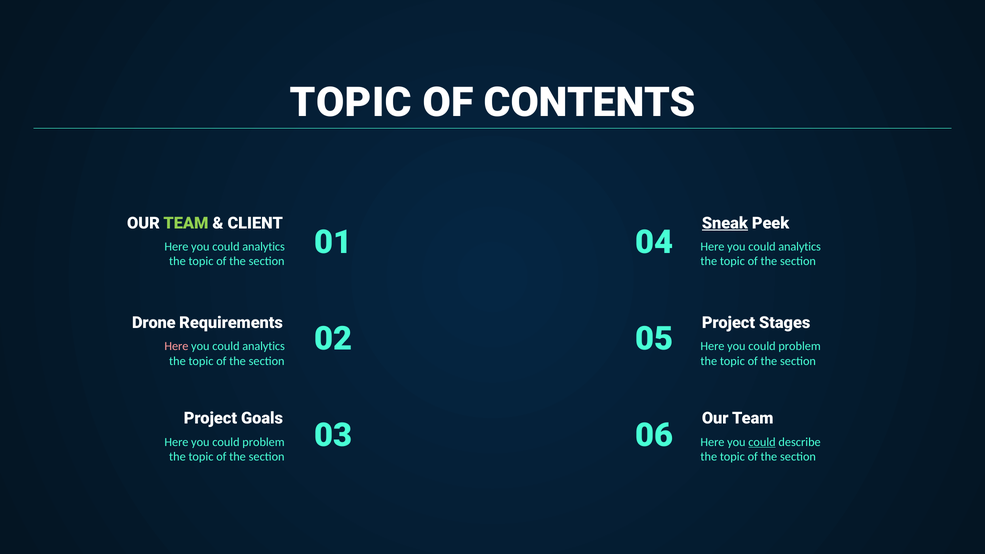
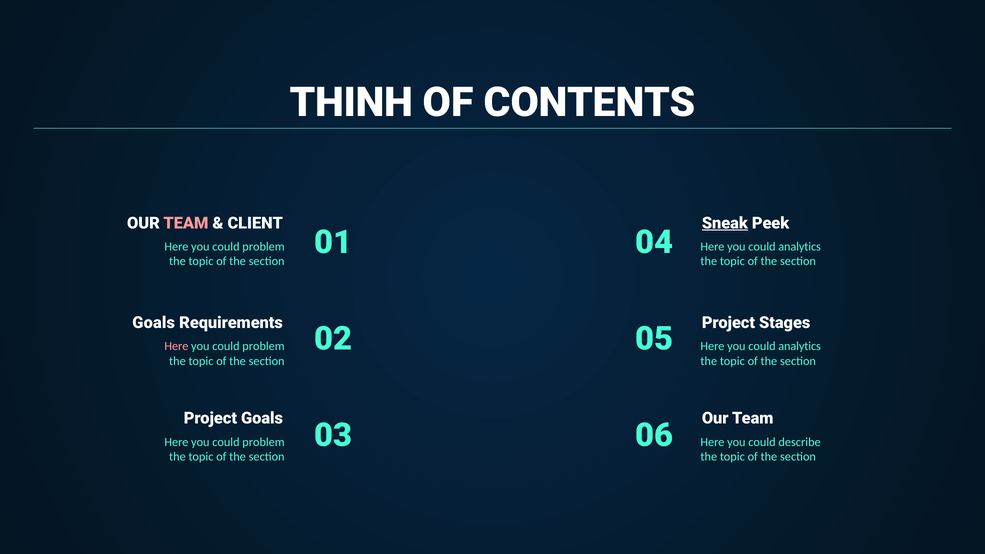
TOPIC at (351, 102): TOPIC -> THINH
TEAM at (186, 223) colour: light green -> pink
analytics at (264, 247): analytics -> problem
Drone at (154, 323): Drone -> Goals
analytics at (264, 346): analytics -> problem
problem at (800, 346): problem -> analytics
could at (762, 442) underline: present -> none
